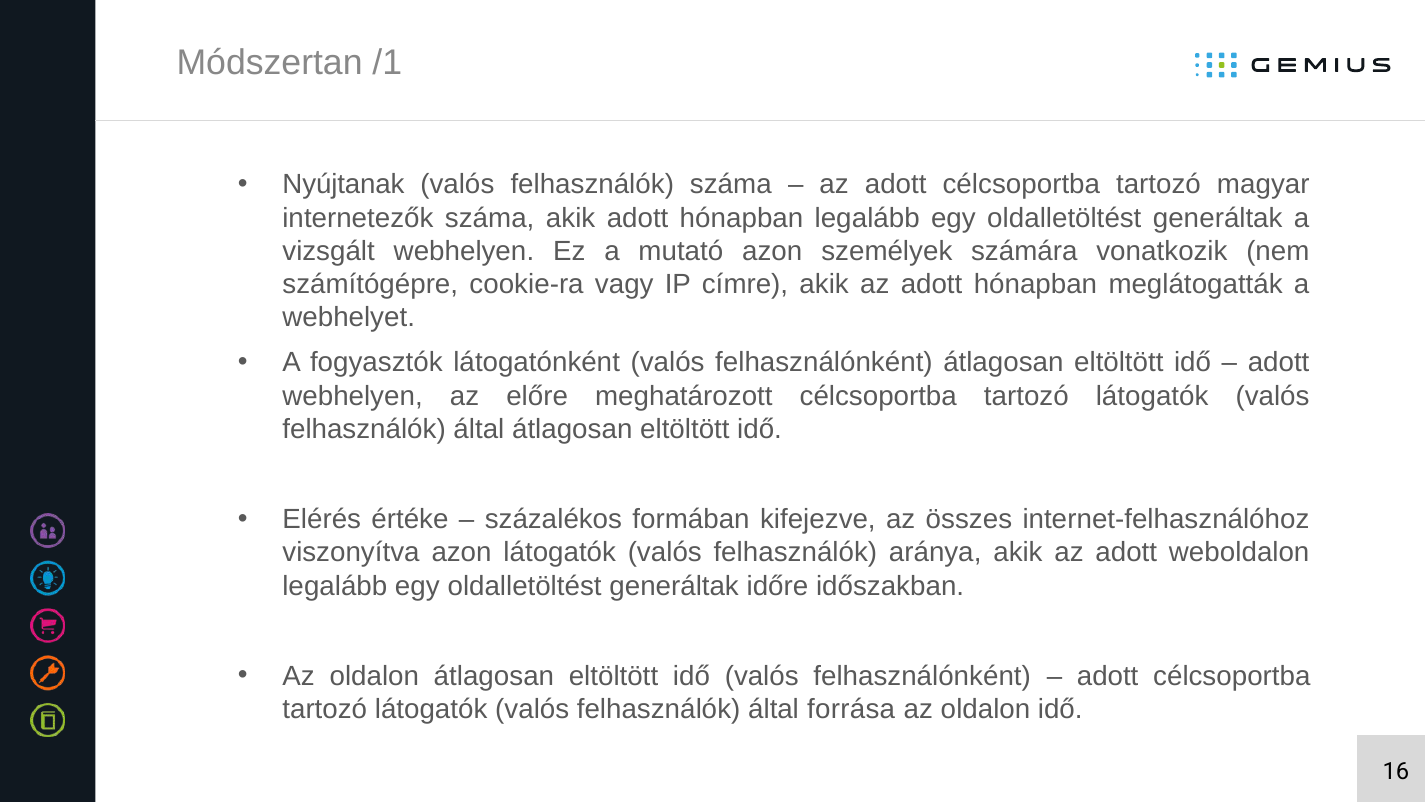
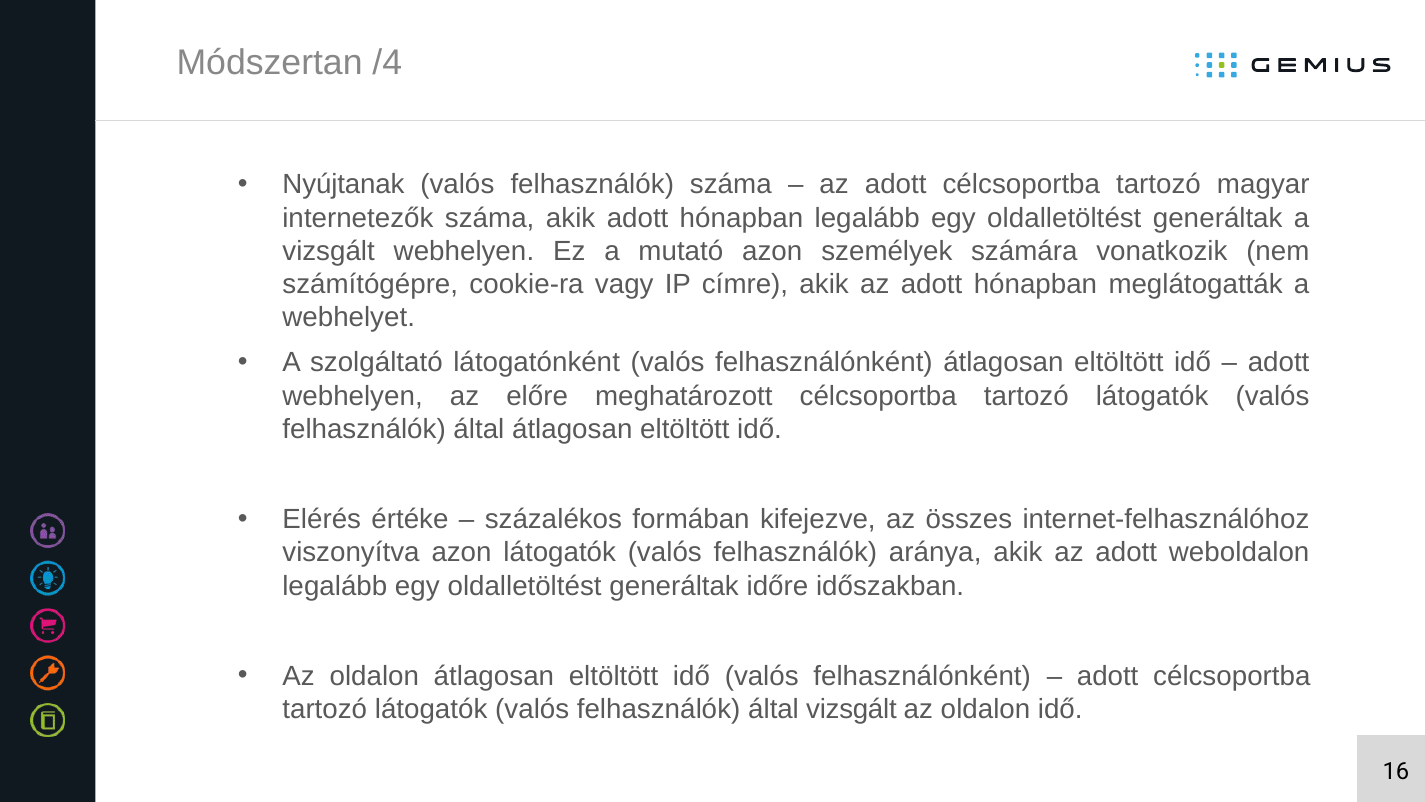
/1: /1 -> /4
fogyasztók: fogyasztók -> szolgáltató
által forrása: forrása -> vizsgált
